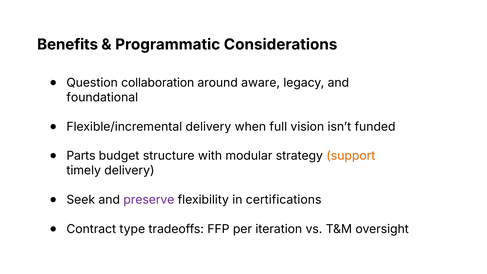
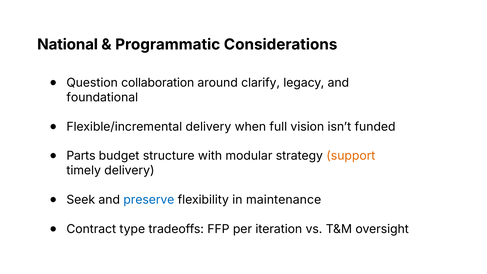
Benefits: Benefits -> National
aware: aware -> clarify
preserve colour: purple -> blue
certifications: certifications -> maintenance
